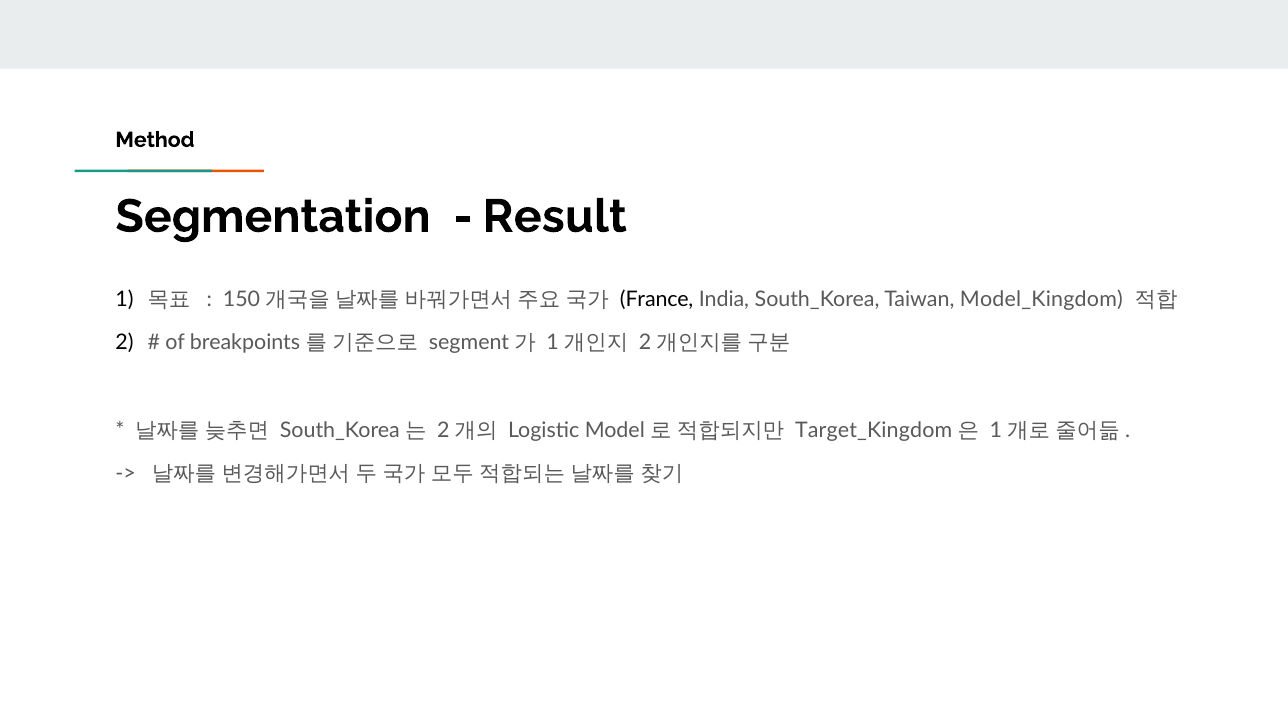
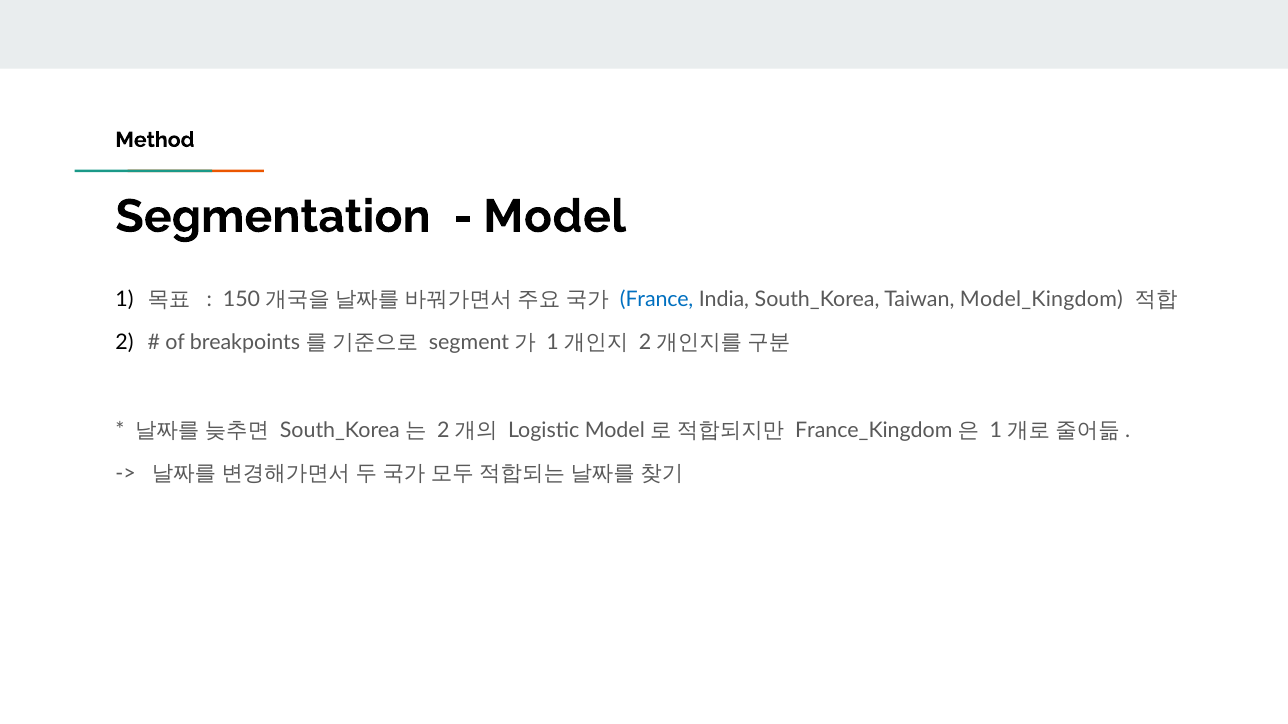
Result at (555, 217): Result -> Model
France colour: black -> blue
Target_Kingdom: Target_Kingdom -> France_Kingdom
